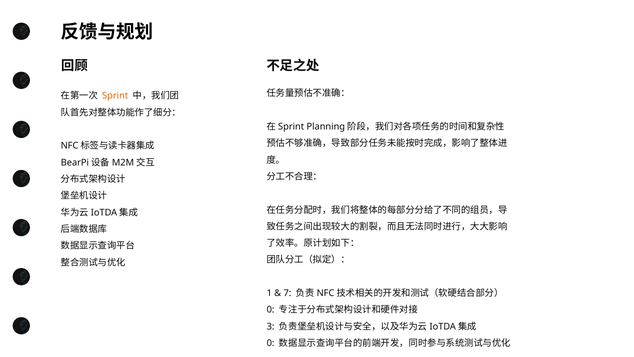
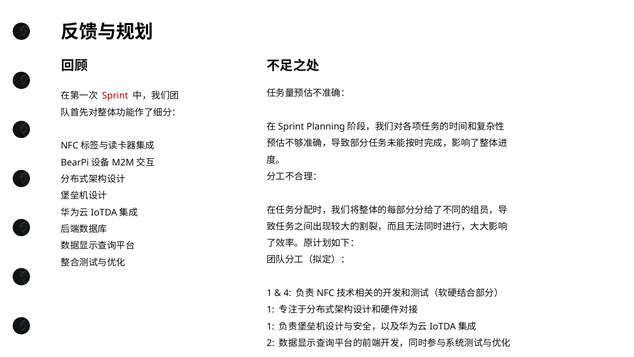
Sprint colour: orange -> red
7: 7 -> 4
0 at (271, 310): 0 -> 1
3 at (271, 326): 3 -> 1
0 at (271, 343): 0 -> 2
